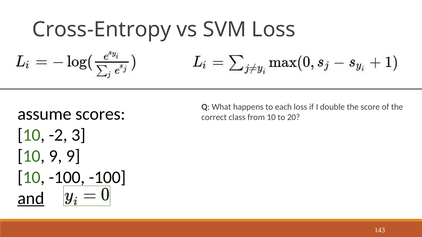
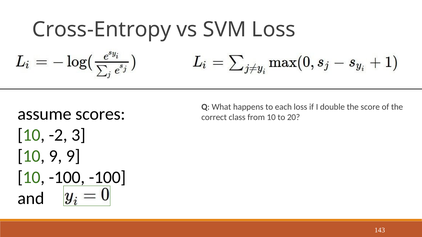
and underline: present -> none
